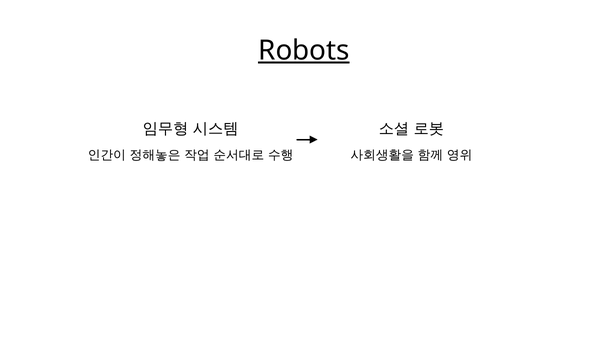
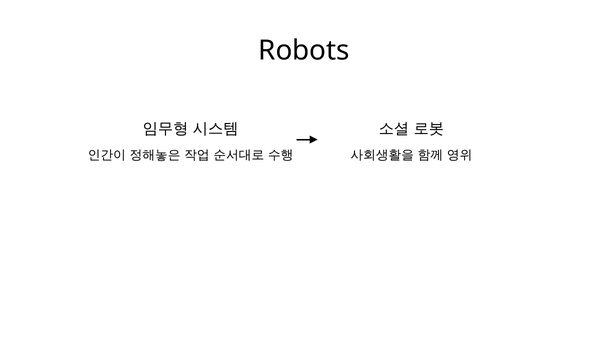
Robots underline: present -> none
